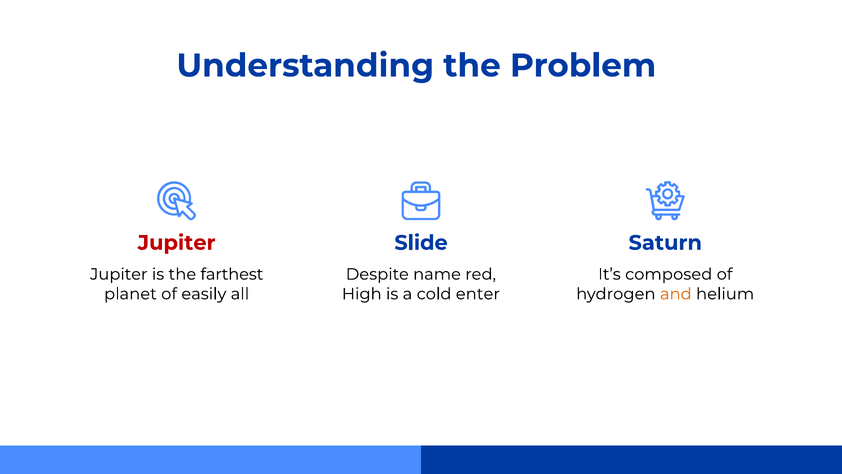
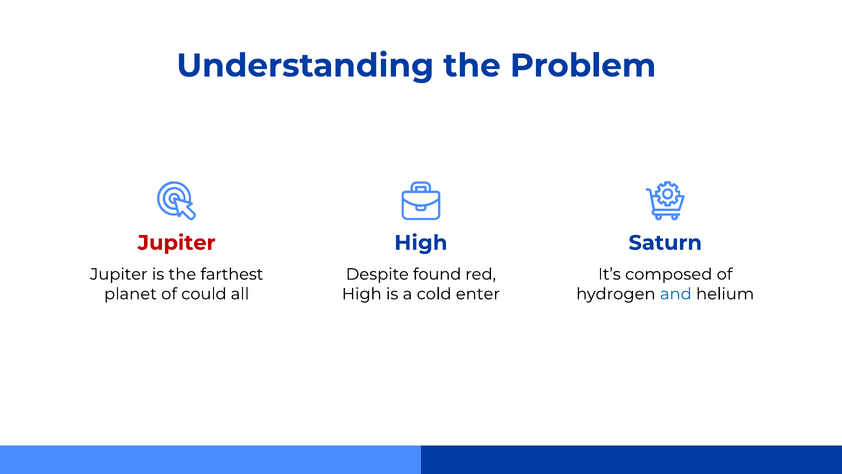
Slide at (421, 243): Slide -> High
name: name -> found
easily: easily -> could
and colour: orange -> blue
